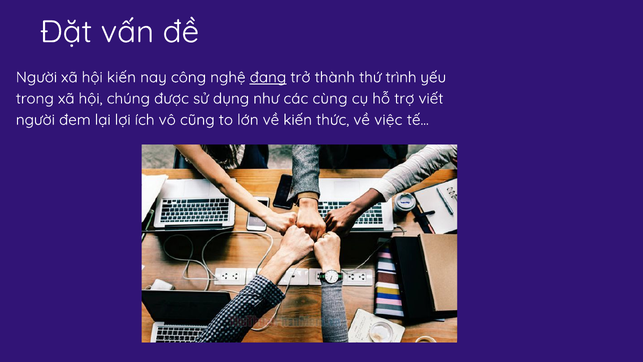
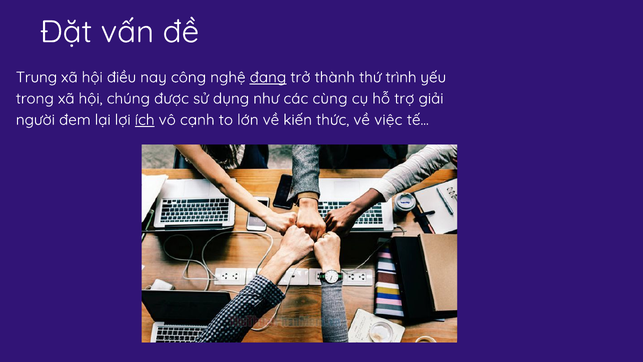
Người at (36, 77): Người -> Trung
hội kiến: kiến -> điều
viết: viết -> giải
ích underline: none -> present
cũng: cũng -> cạnh
